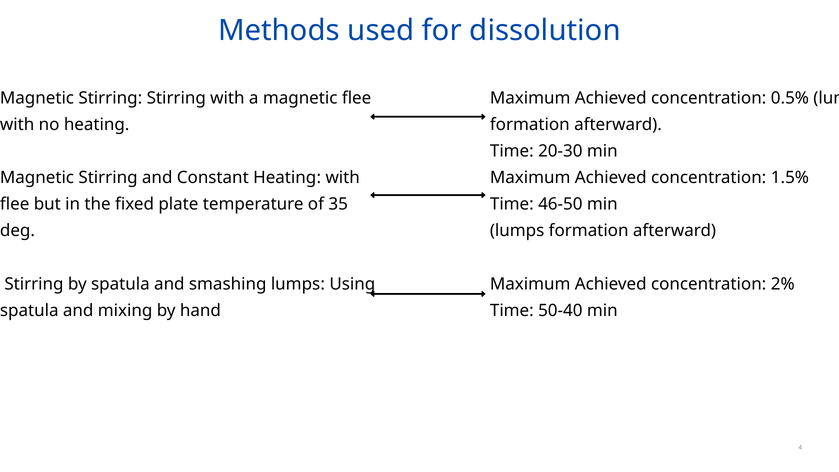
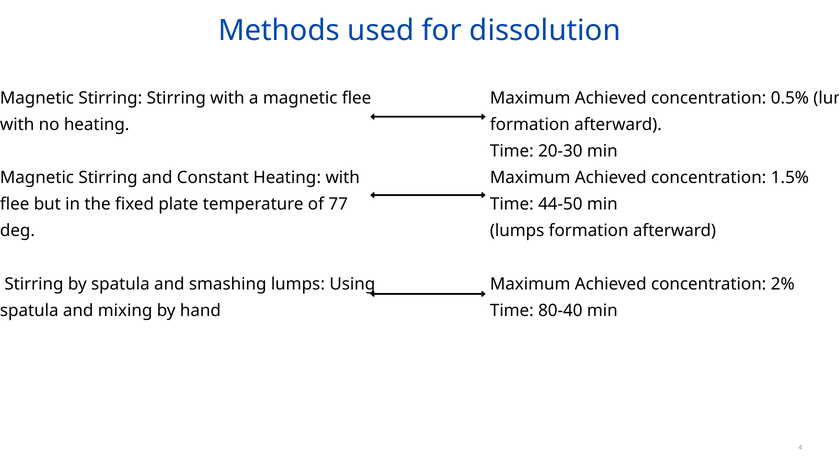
35: 35 -> 77
46-50: 46-50 -> 44-50
50-40: 50-40 -> 80-40
